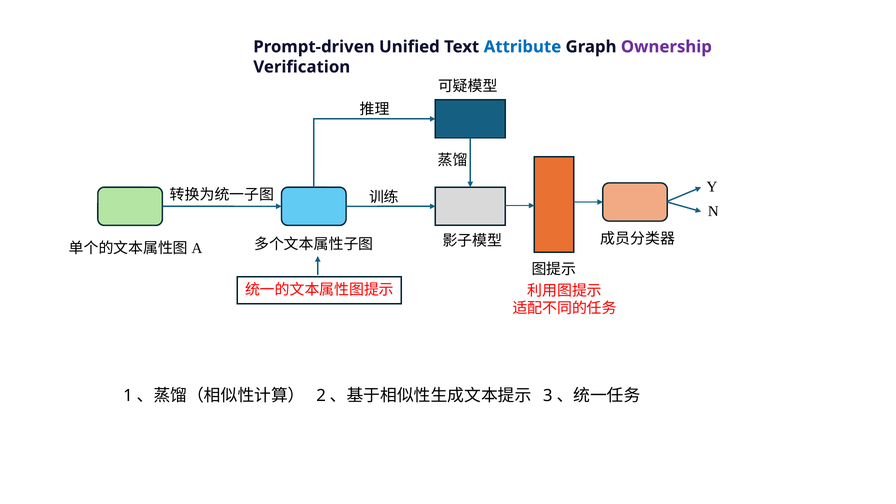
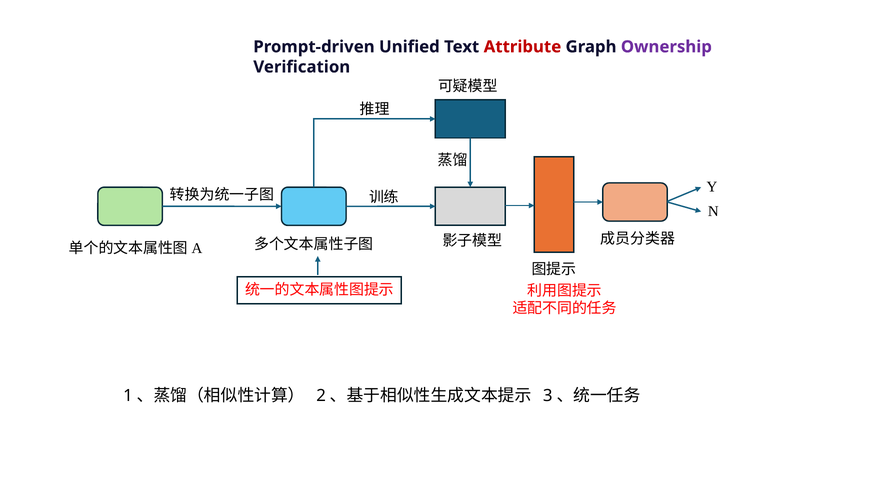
Attribute colour: blue -> red
